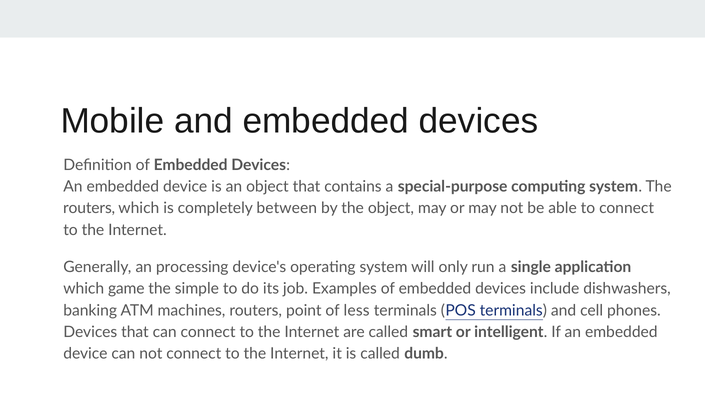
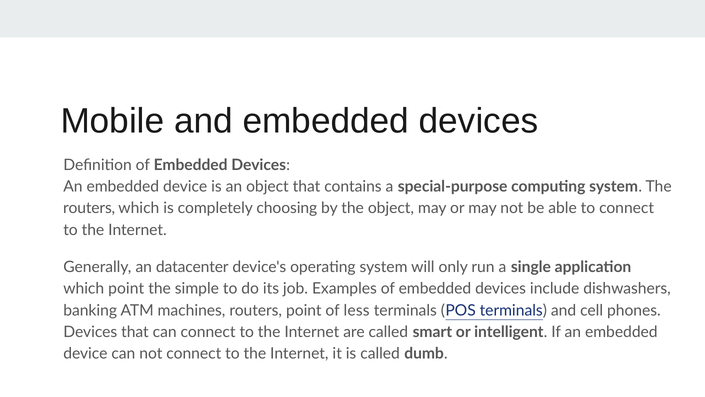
between: between -> choosing
processing: processing -> datacenter
which game: game -> point
